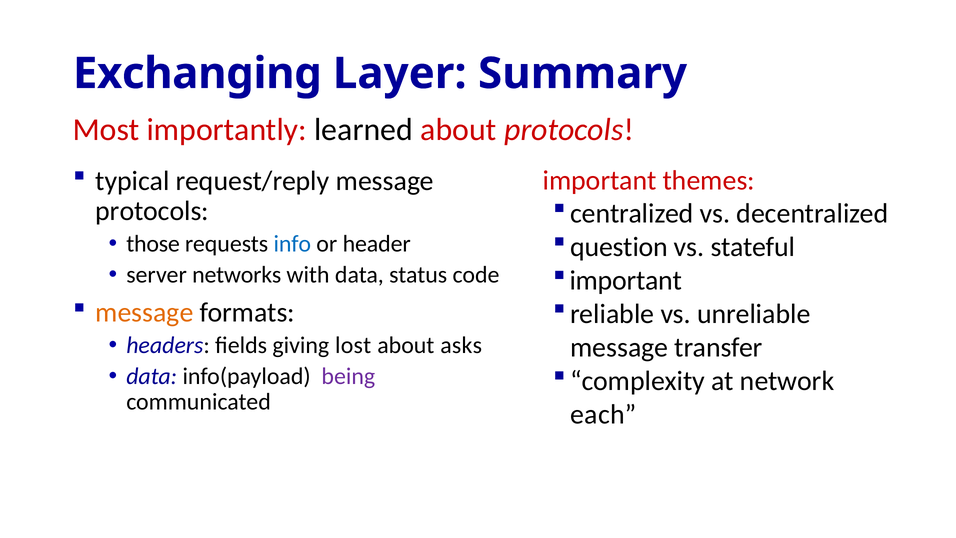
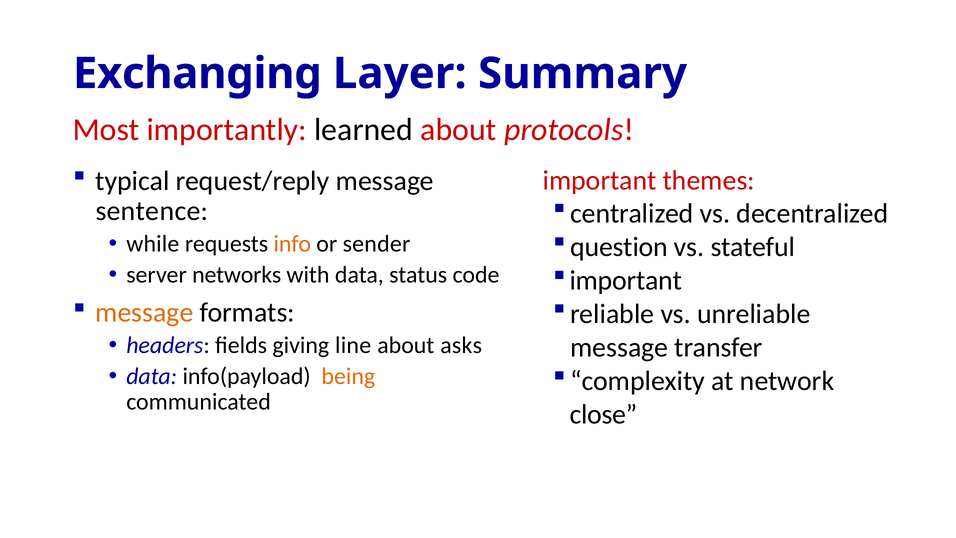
protocols at (152, 211): protocols -> sentence
those: those -> while
info colour: blue -> orange
header: header -> sender
lost: lost -> line
being colour: purple -> orange
each: each -> close
